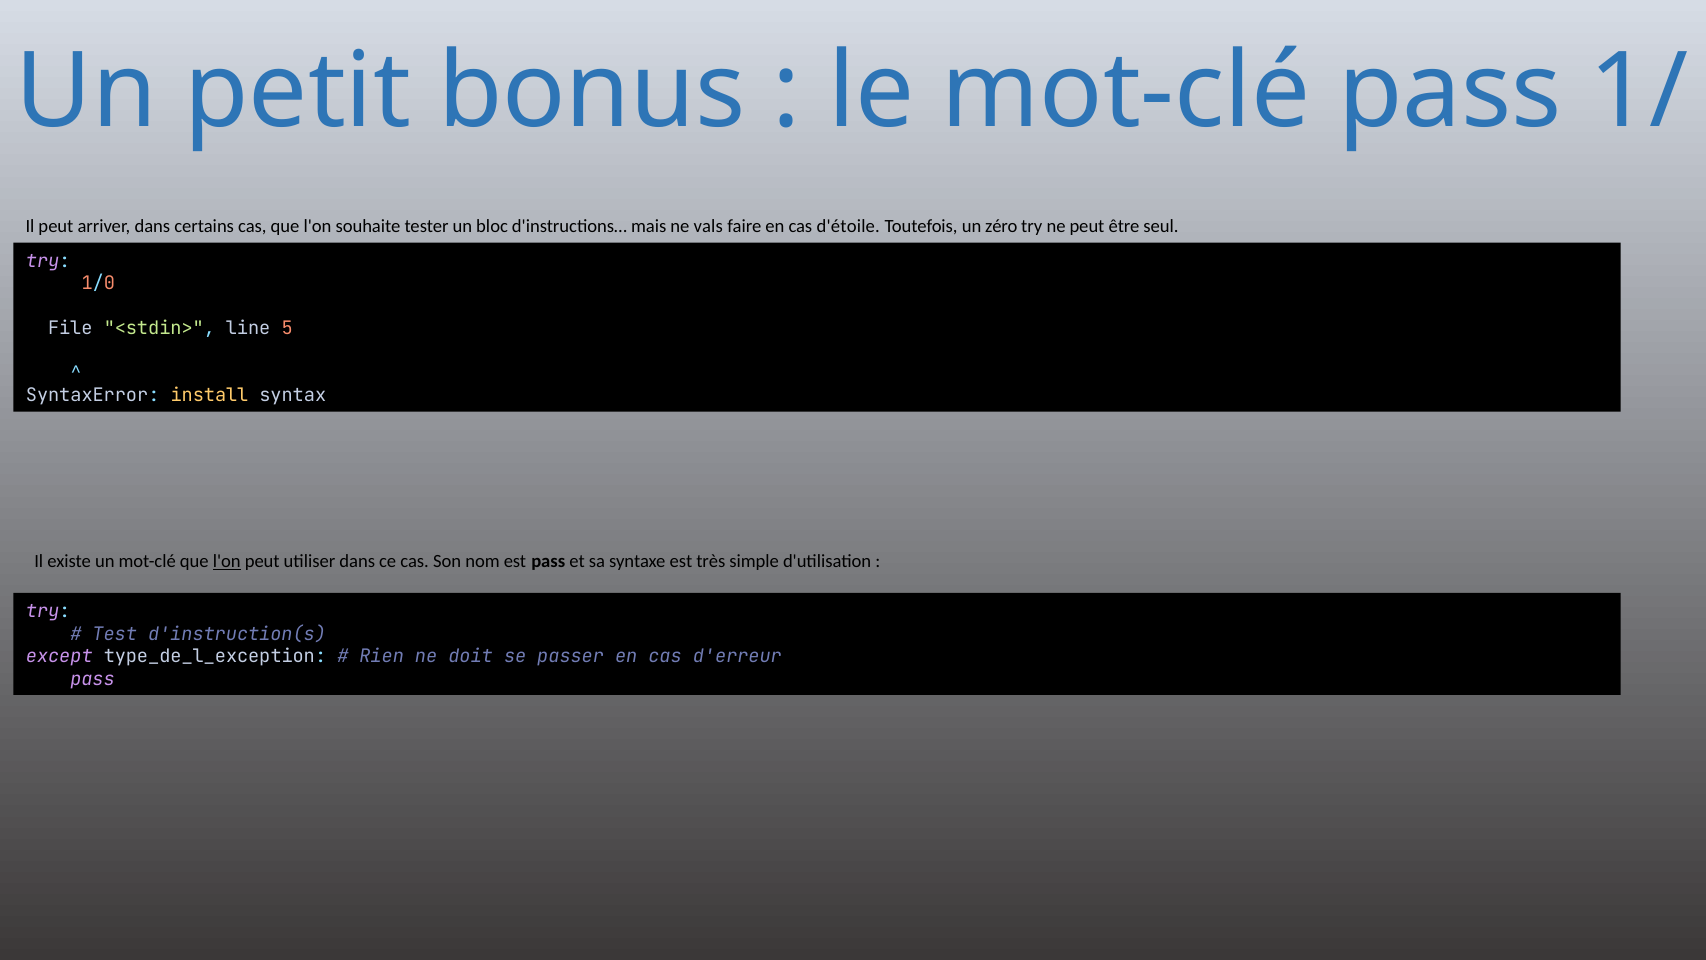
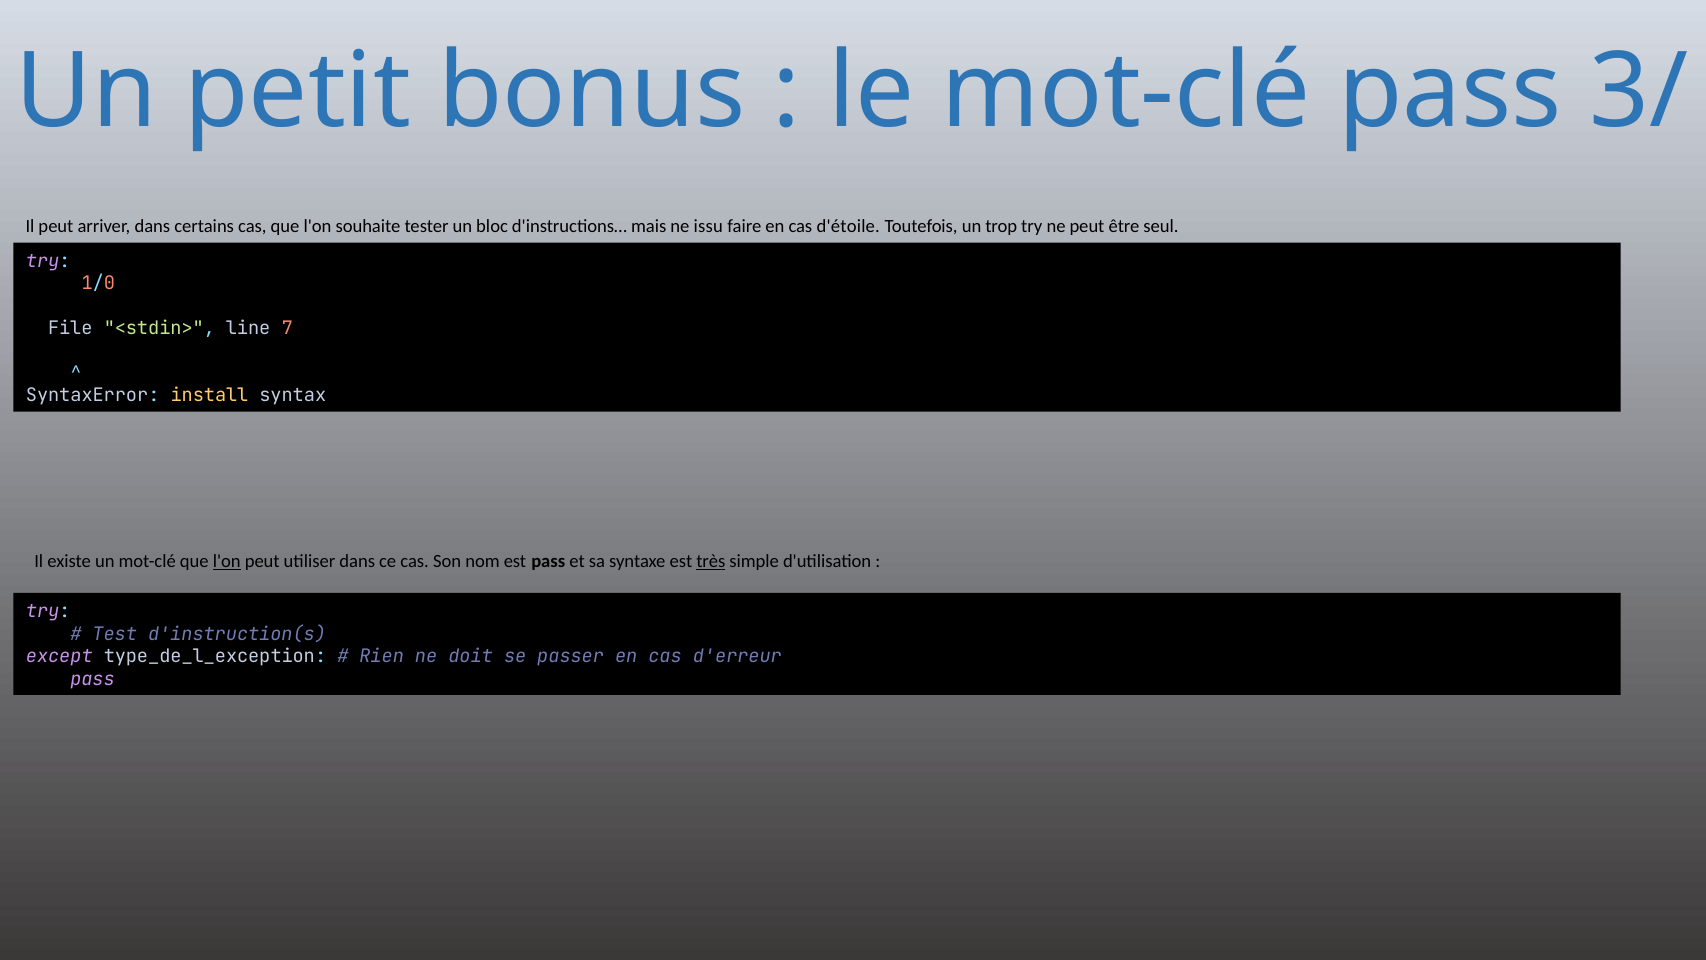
1/: 1/ -> 3/
vals: vals -> issu
zéro: zéro -> trop
5: 5 -> 7
très underline: none -> present
